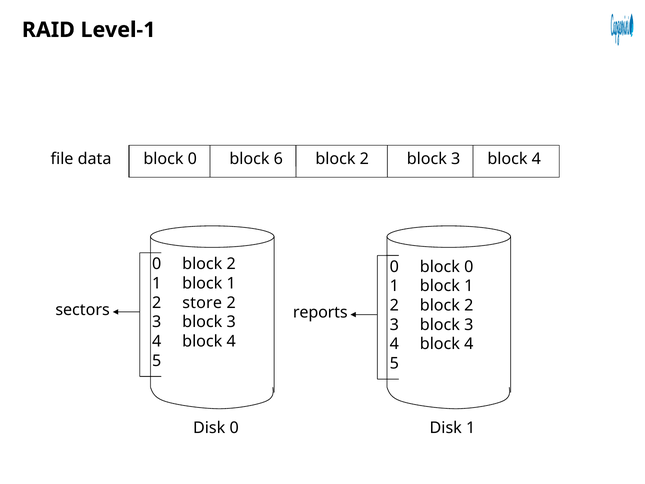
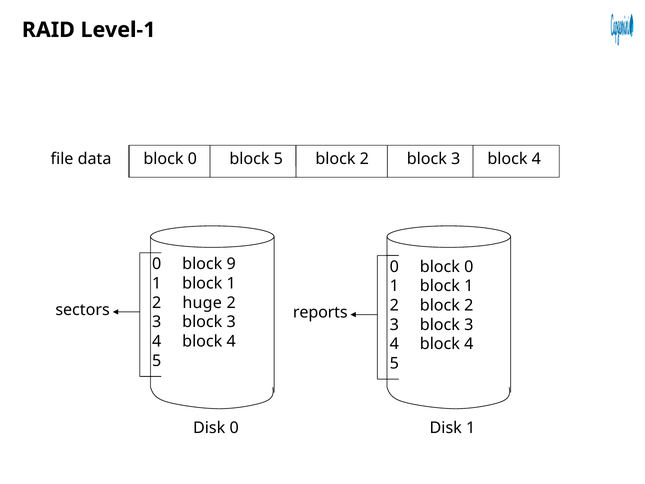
block 6: 6 -> 5
2 at (231, 264): 2 -> 9
store: store -> huge
